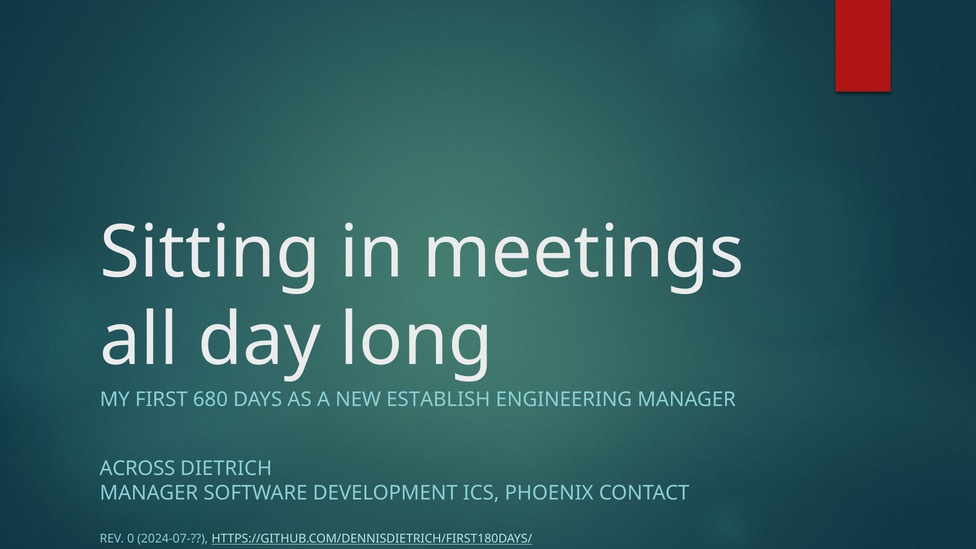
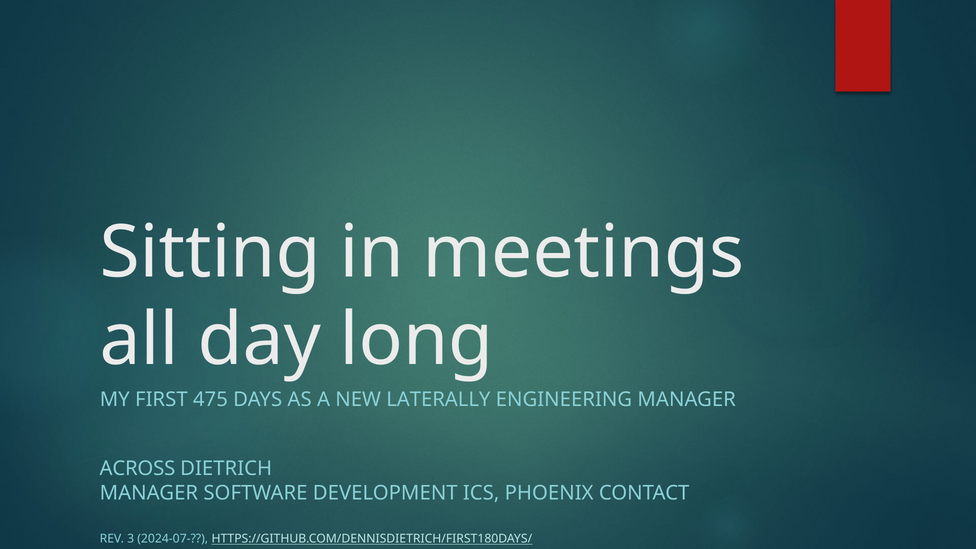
680: 680 -> 475
ESTABLISH: ESTABLISH -> LATERALLY
0: 0 -> 3
